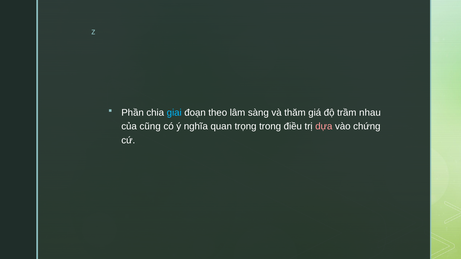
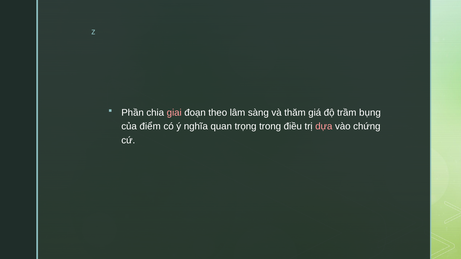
giai colour: light blue -> pink
nhau: nhau -> bụng
cũng: cũng -> điểm
